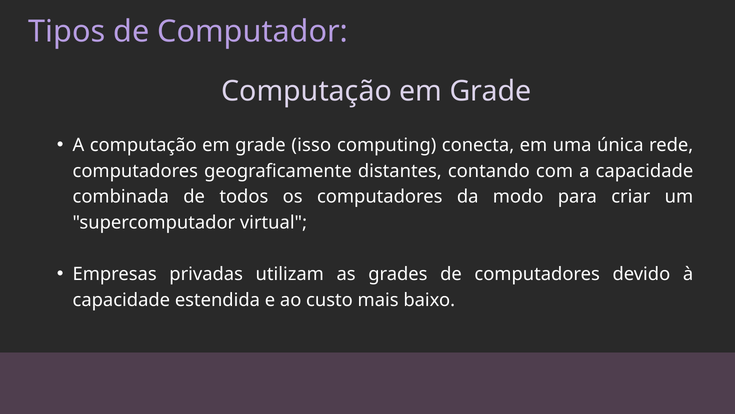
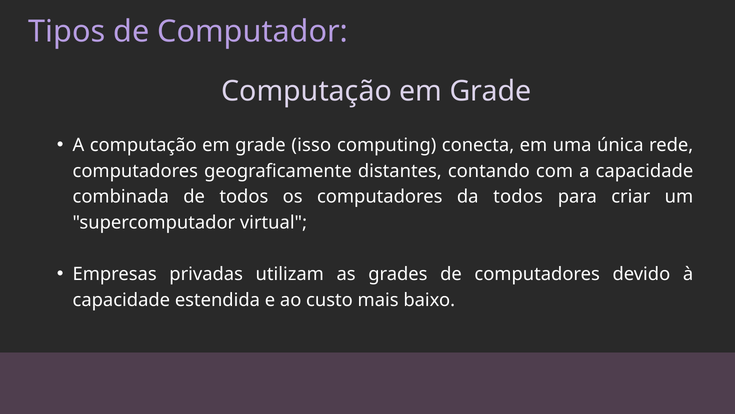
da modo: modo -> todos
